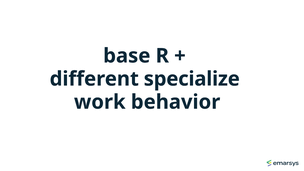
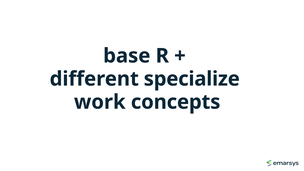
behavior: behavior -> concepts
